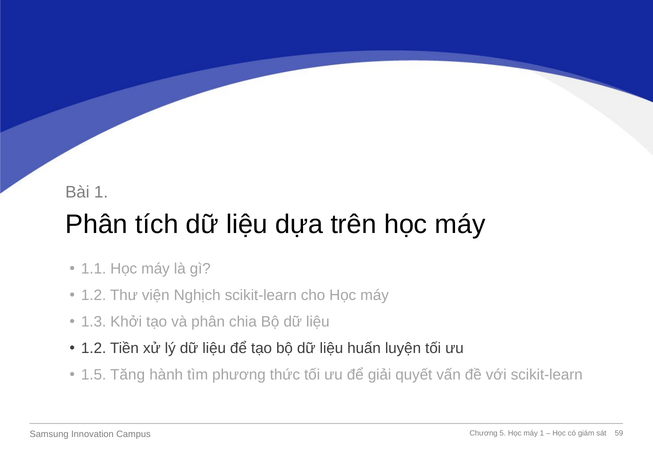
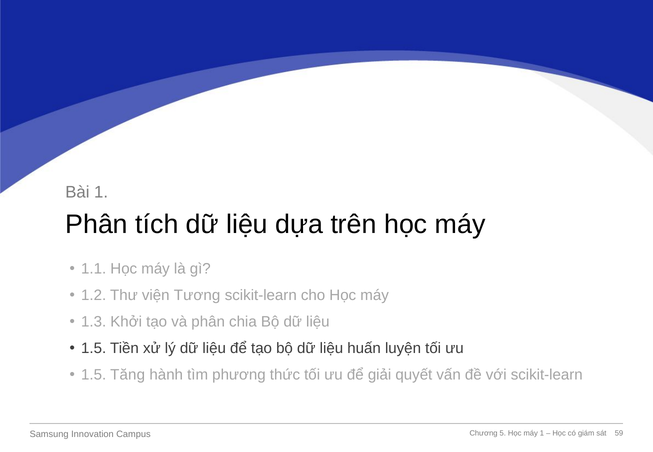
Nghịch: Nghịch -> Tương
1.2 at (94, 349): 1.2 -> 1.5
